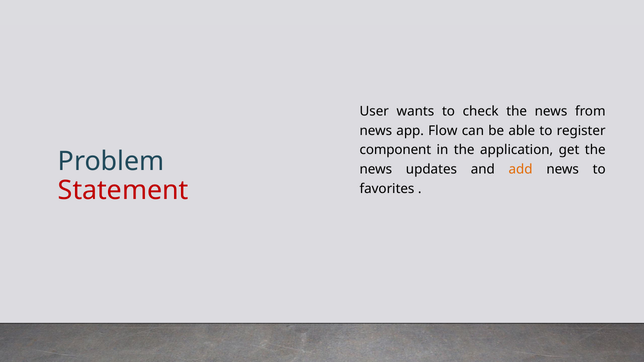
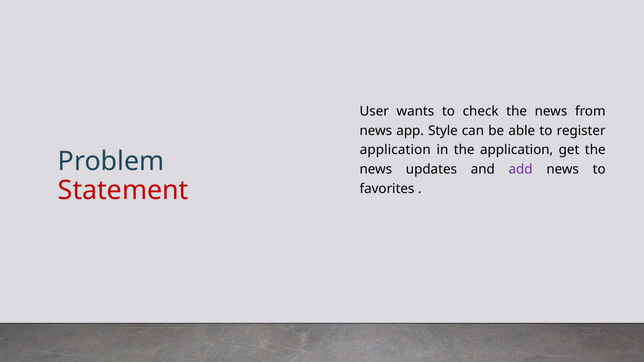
Flow: Flow -> Style
component at (395, 150): component -> application
add colour: orange -> purple
